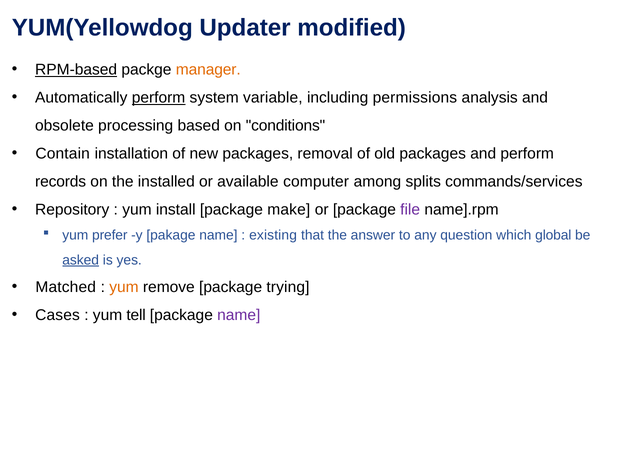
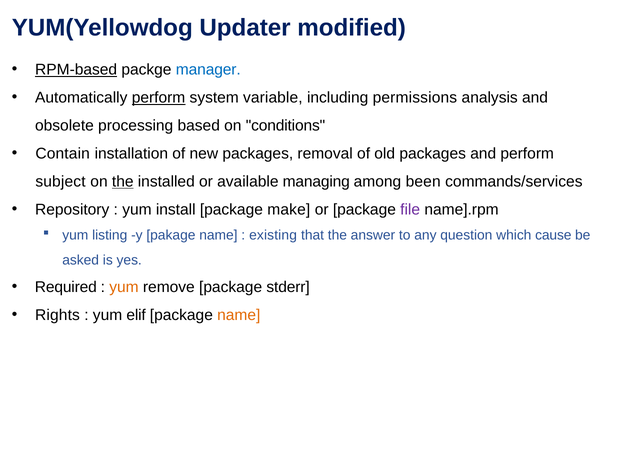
manager colour: orange -> blue
records: records -> subject
the at (123, 182) underline: none -> present
computer: computer -> managing
splits: splits -> been
prefer: prefer -> listing
global: global -> cause
asked underline: present -> none
Matched: Matched -> Required
trying: trying -> stderr
Cases: Cases -> Rights
tell: tell -> elif
name at (239, 315) colour: purple -> orange
